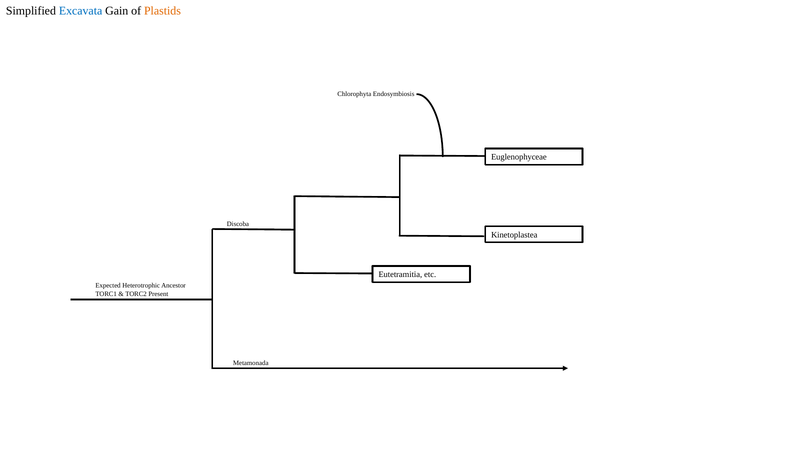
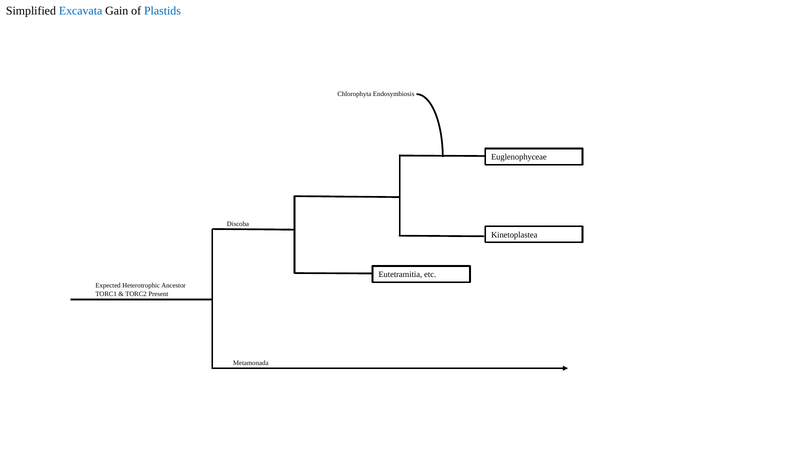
Plastids colour: orange -> blue
